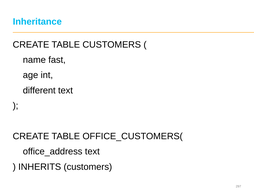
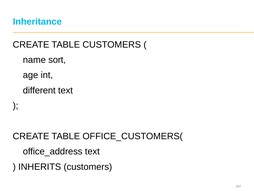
fast: fast -> sort
